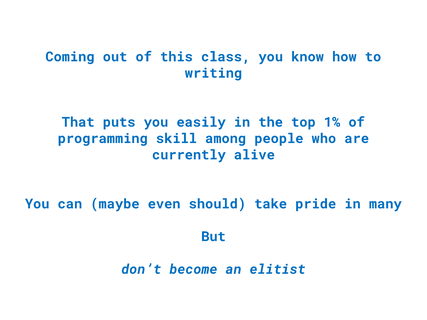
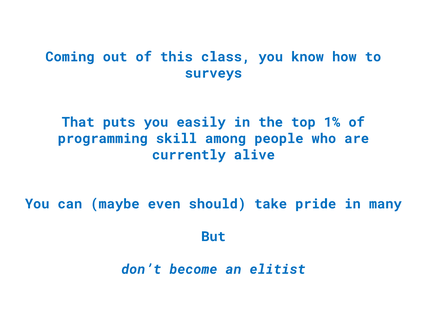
writing: writing -> surveys
